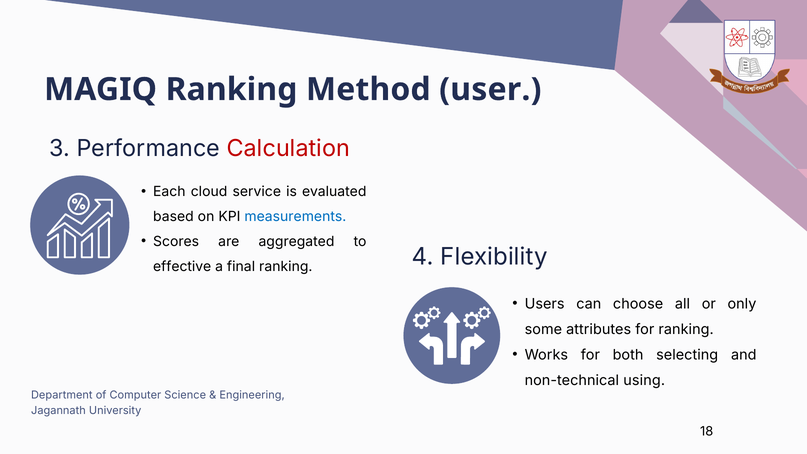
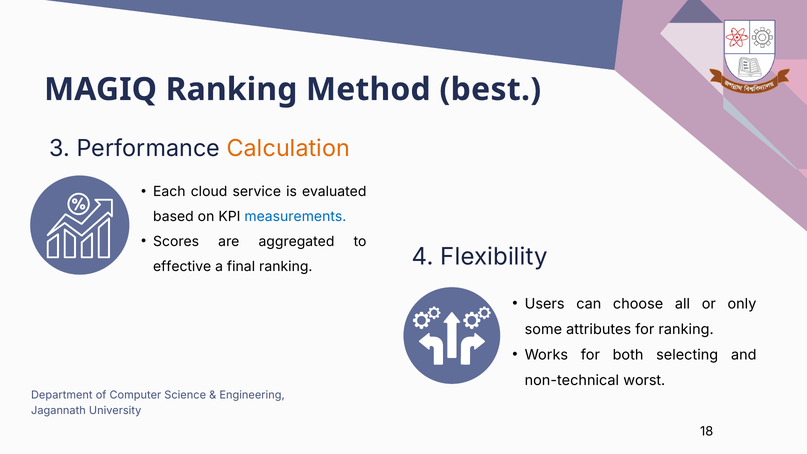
user: user -> best
Calculation colour: red -> orange
using: using -> worst
